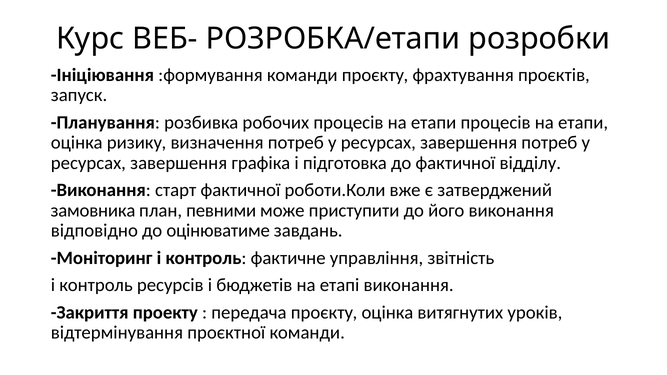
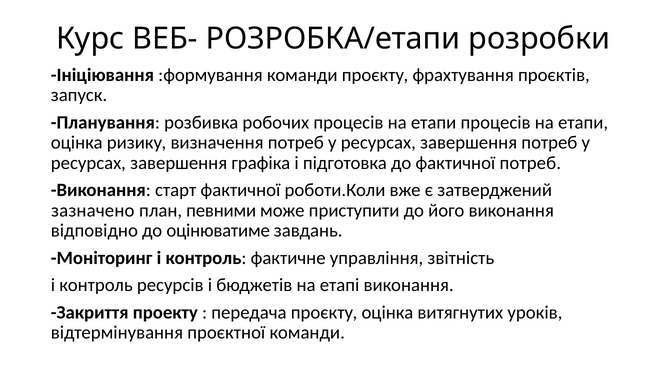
фактичної відділу: відділу -> потреб
замовника: замовника -> зазначено
